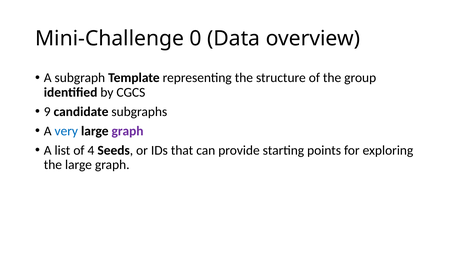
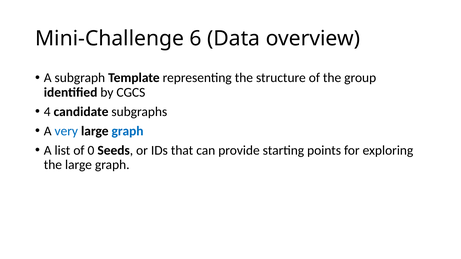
0: 0 -> 6
9: 9 -> 4
graph at (128, 131) colour: purple -> blue
4: 4 -> 0
